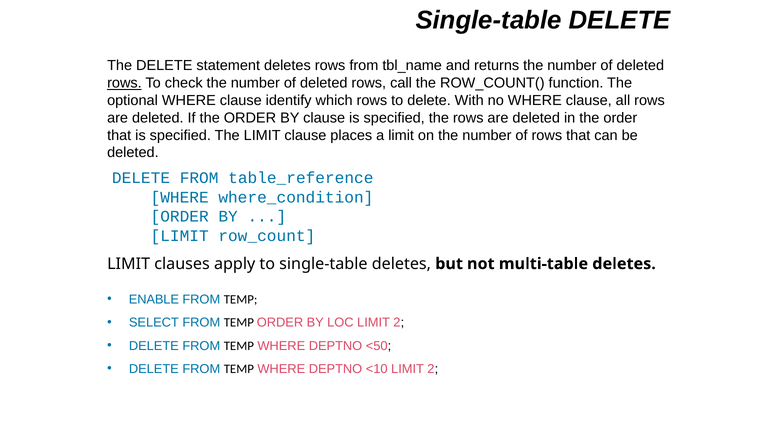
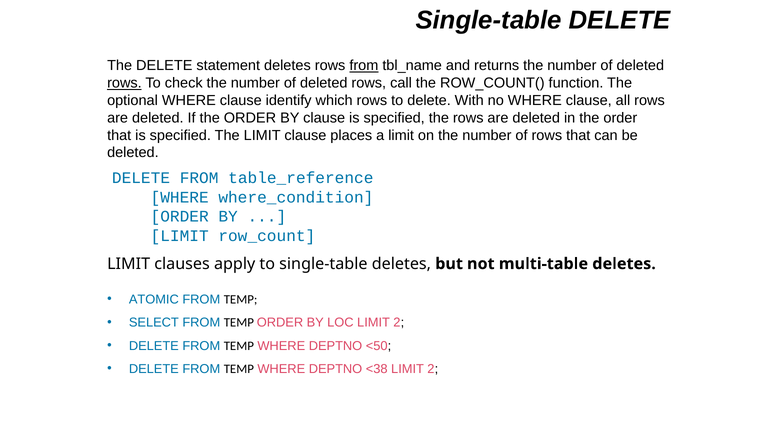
from at (364, 66) underline: none -> present
ENABLE: ENABLE -> ATOMIC
<10: <10 -> <38
